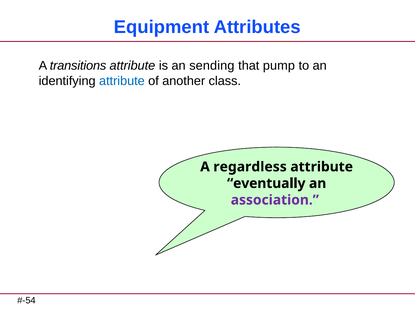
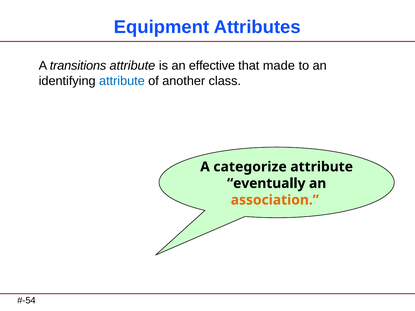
sending: sending -> effective
pump: pump -> made
regardless: regardless -> categorize
association colour: purple -> orange
